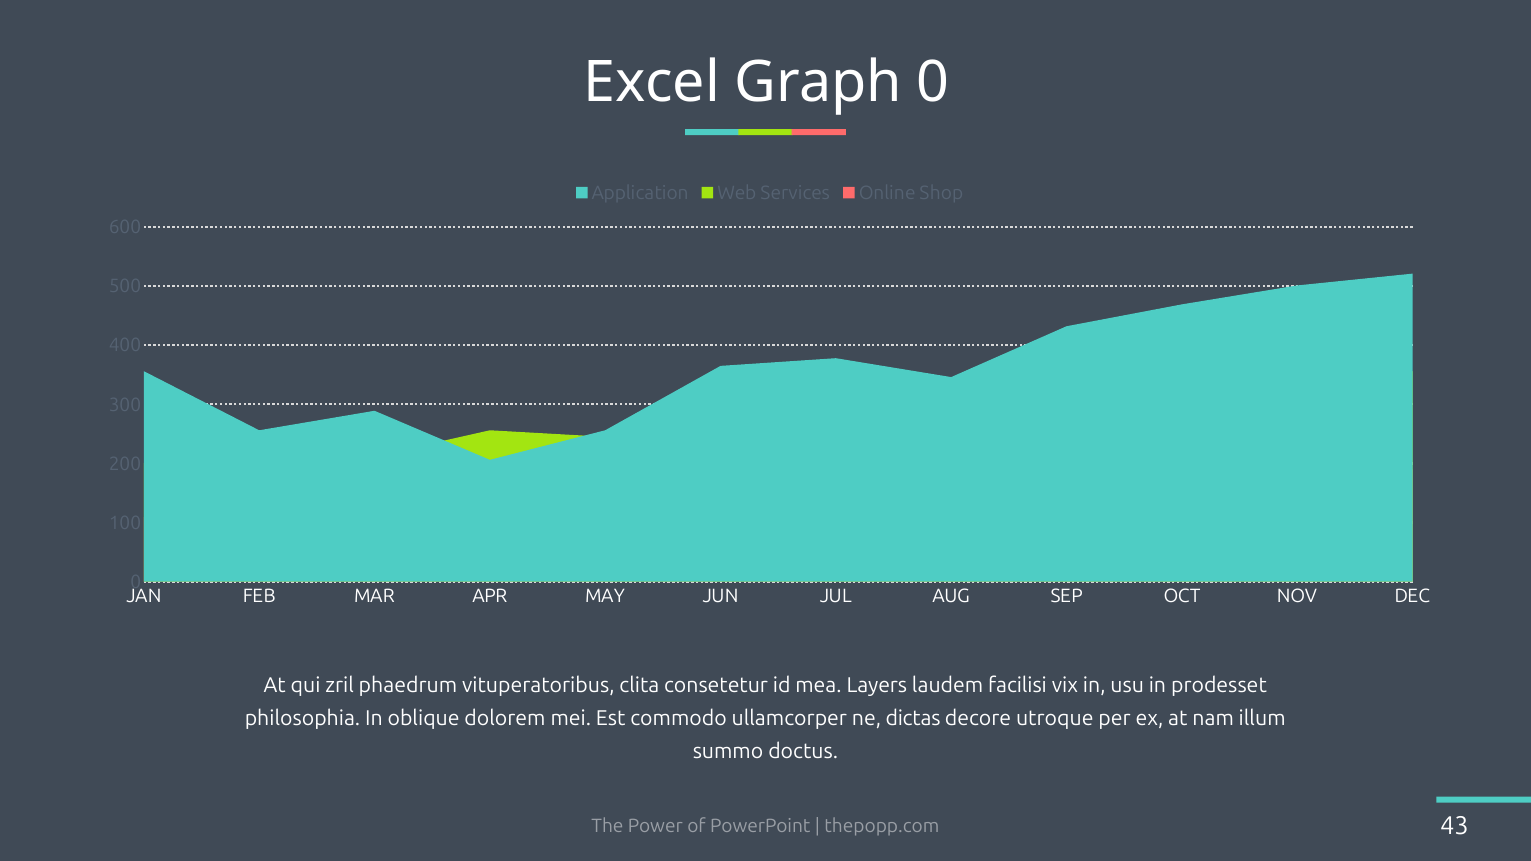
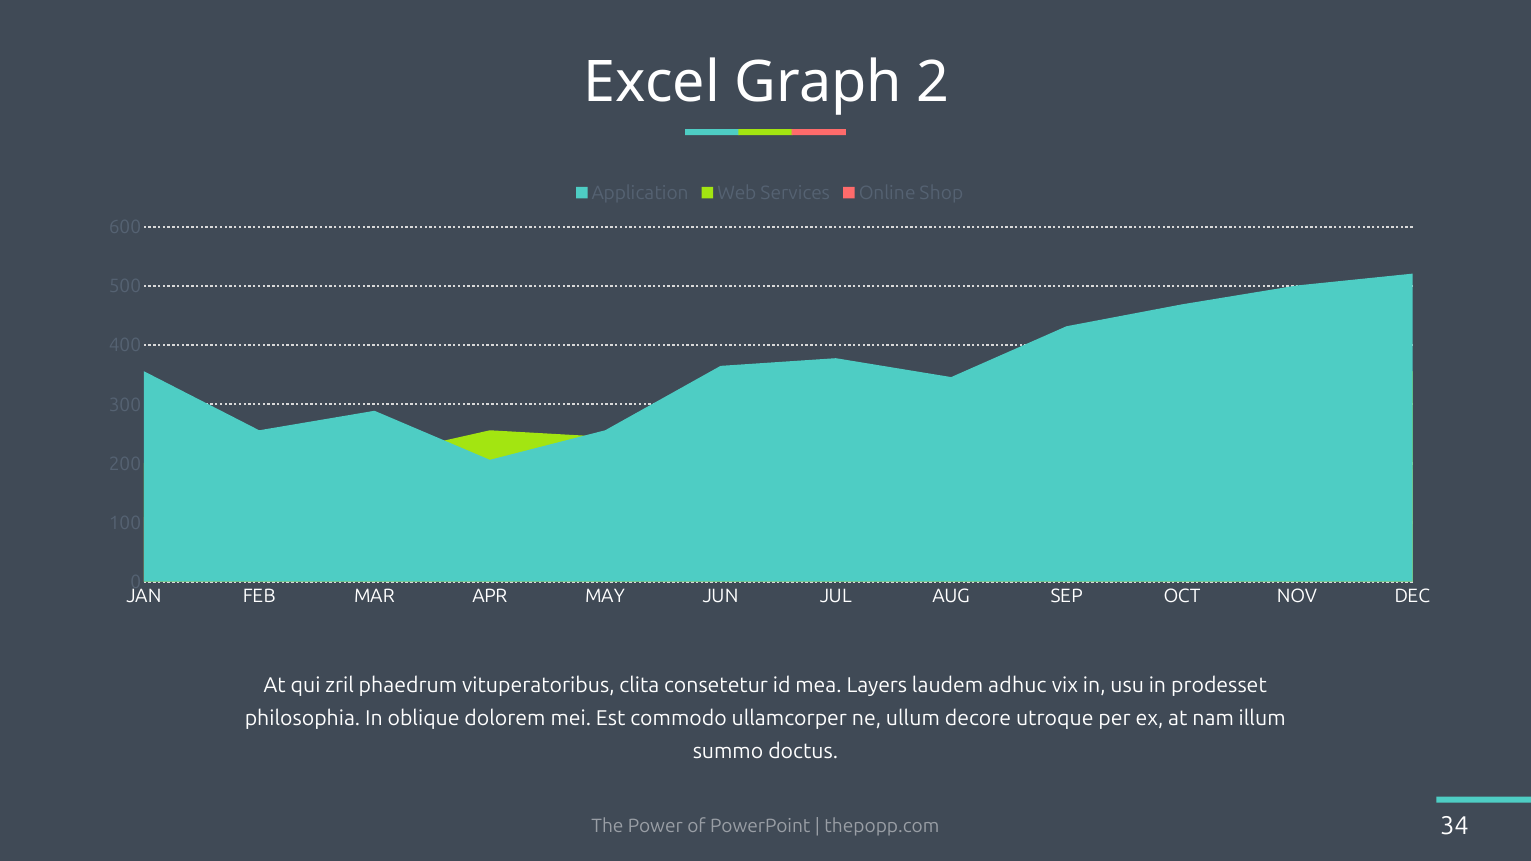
Graph 0: 0 -> 2
facilisi: facilisi -> adhuc
dictas: dictas -> ullum
43: 43 -> 34
